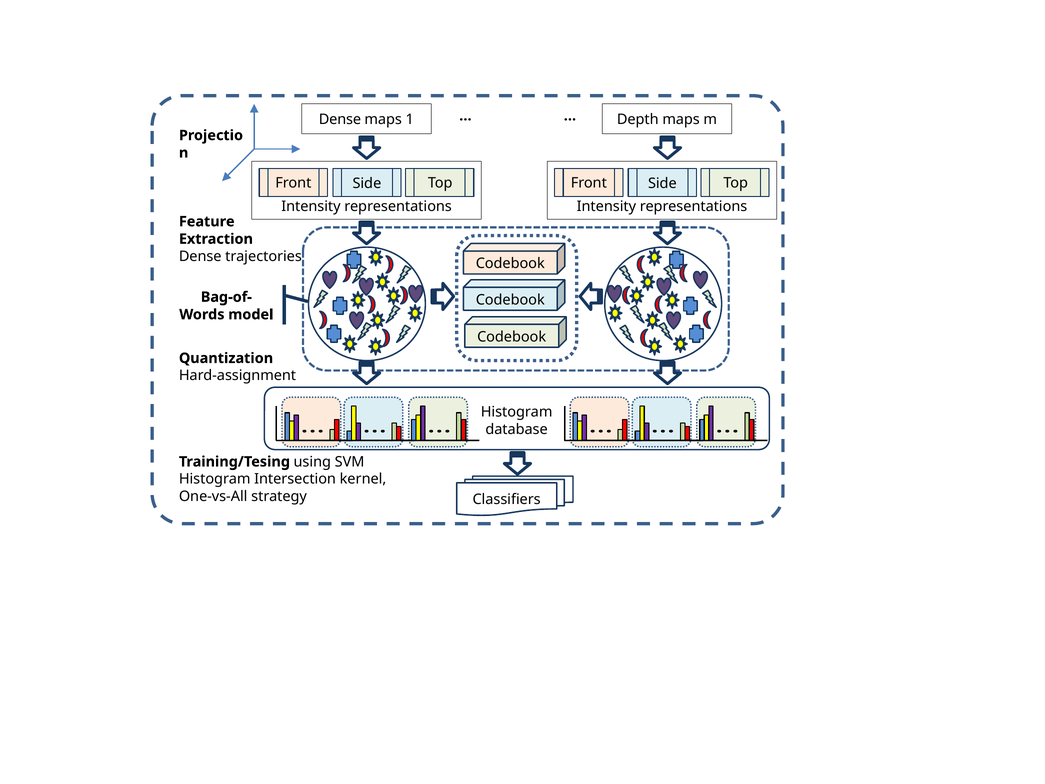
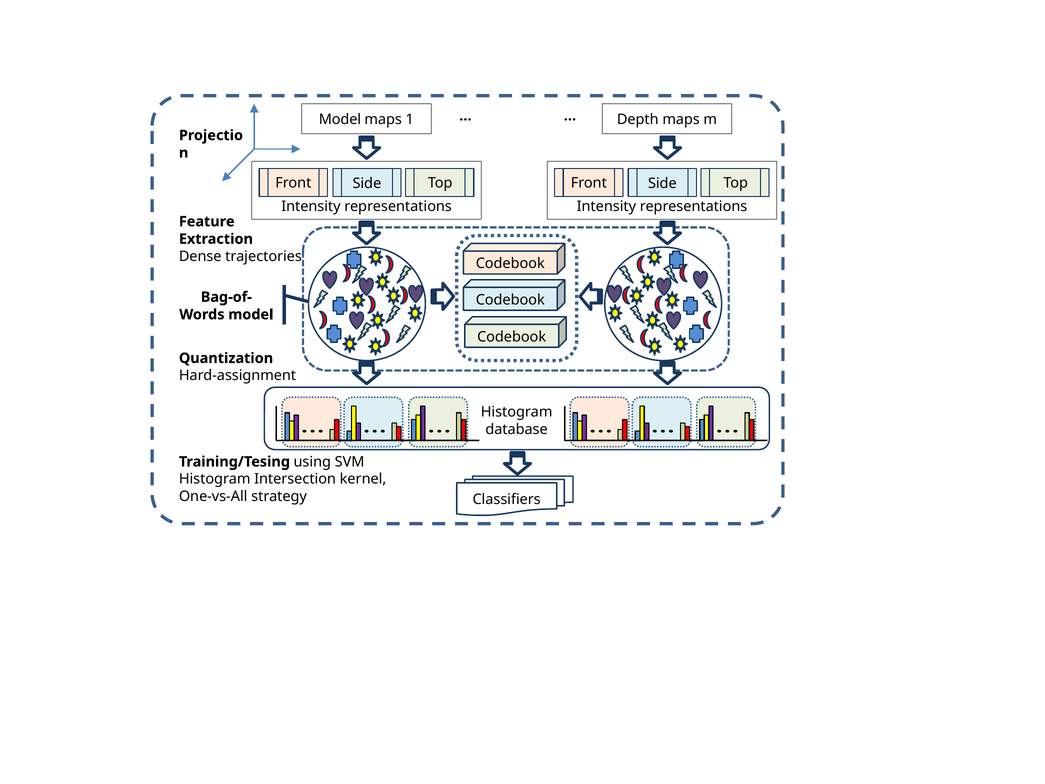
Dense at (340, 119): Dense -> Model
